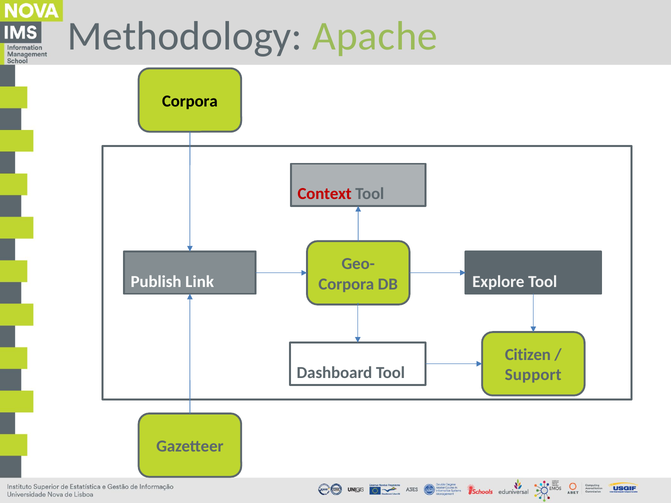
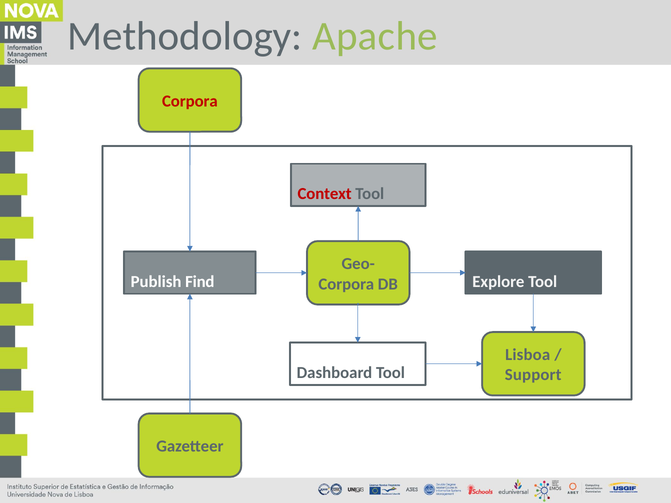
Corpora at (190, 101) colour: black -> red
Link: Link -> Find
Citizen: Citizen -> Lisboa
